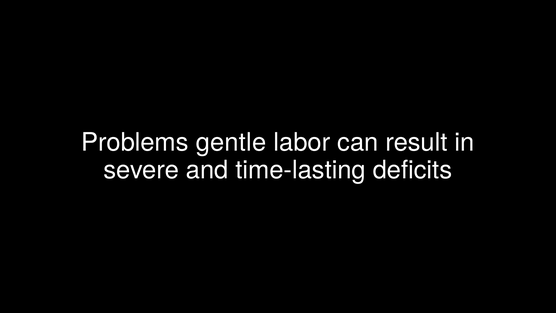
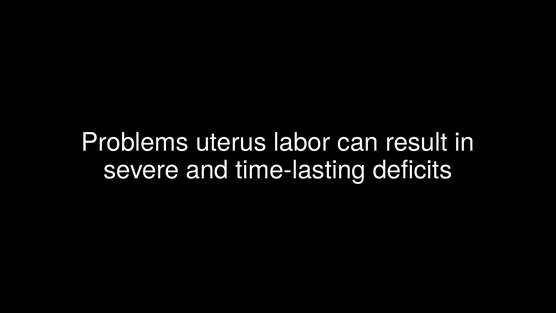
gentle: gentle -> uterus
